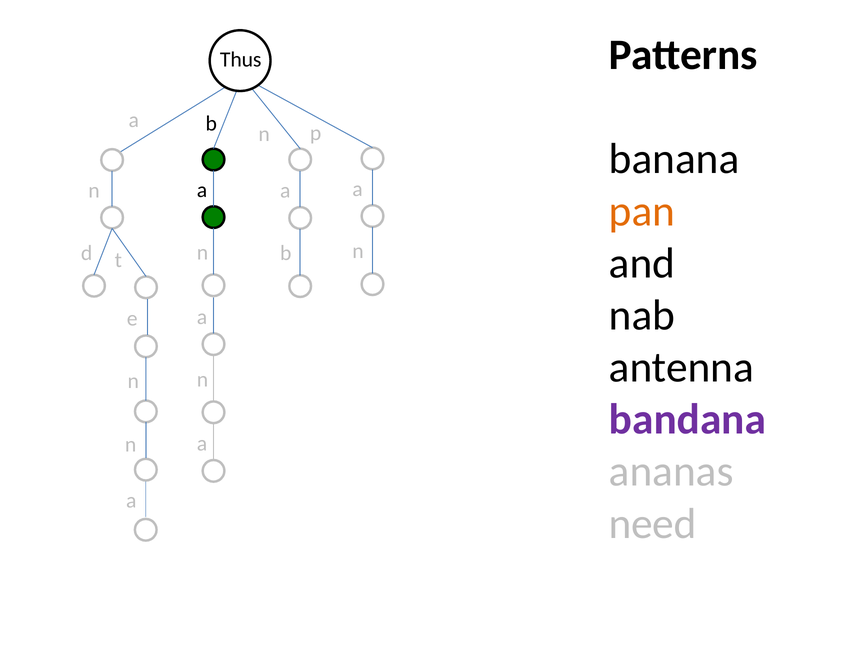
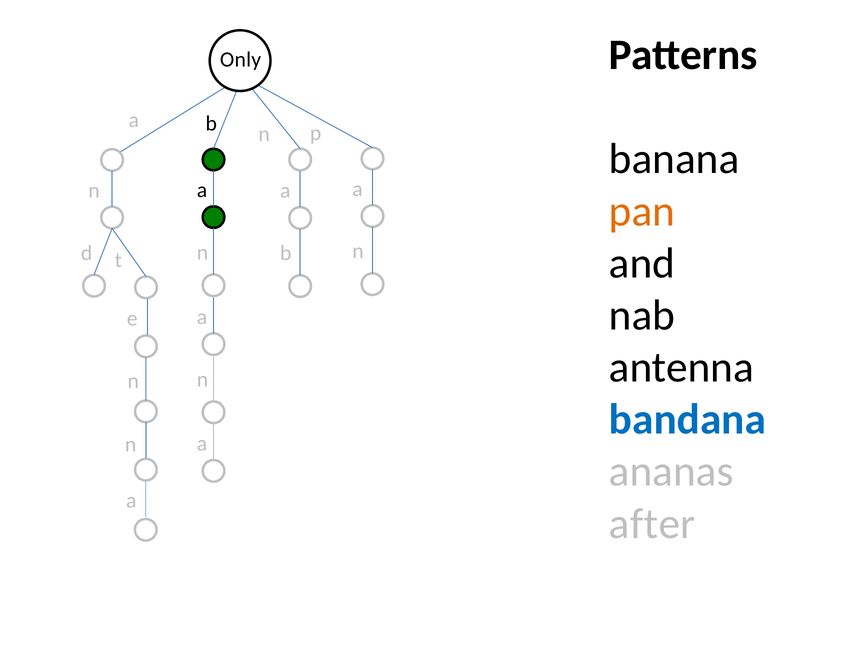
Thus: Thus -> Only
bandana colour: purple -> blue
need: need -> after
